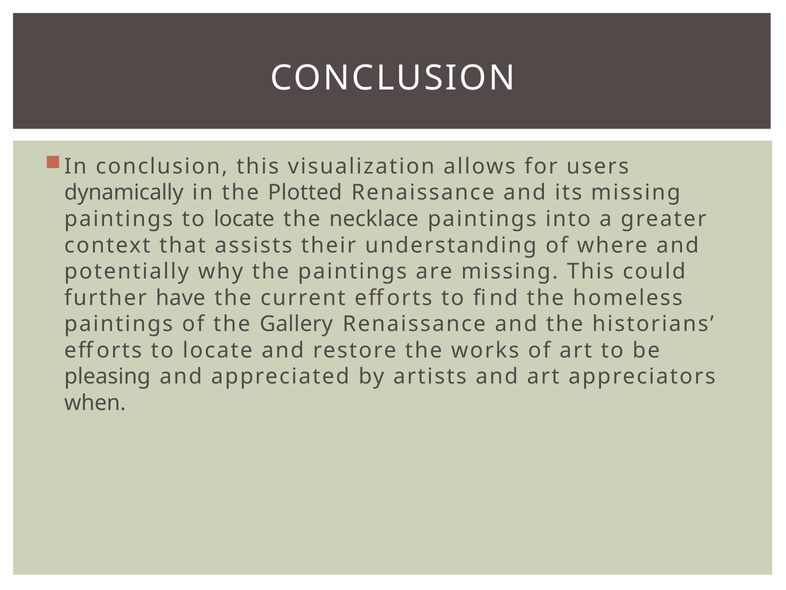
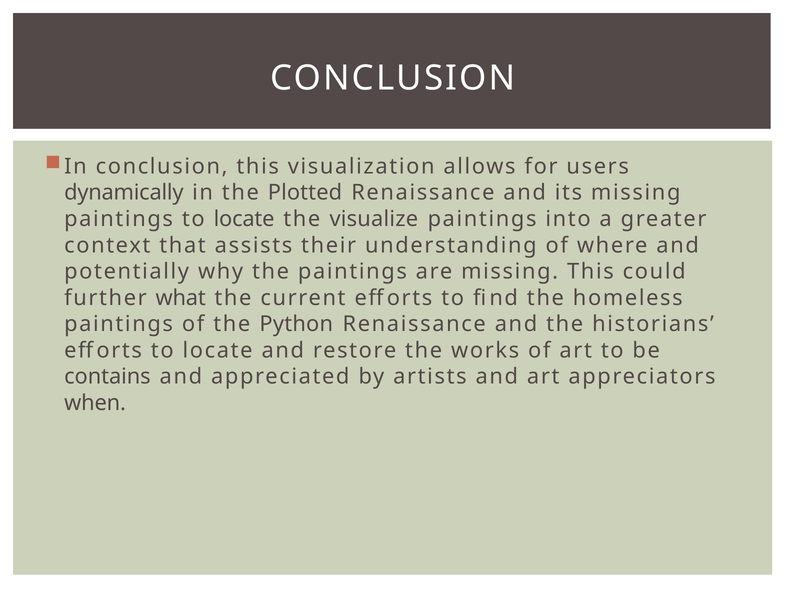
necklace: necklace -> visualize
have: have -> what
Gallery: Gallery -> Python
pleasing: pleasing -> contains
